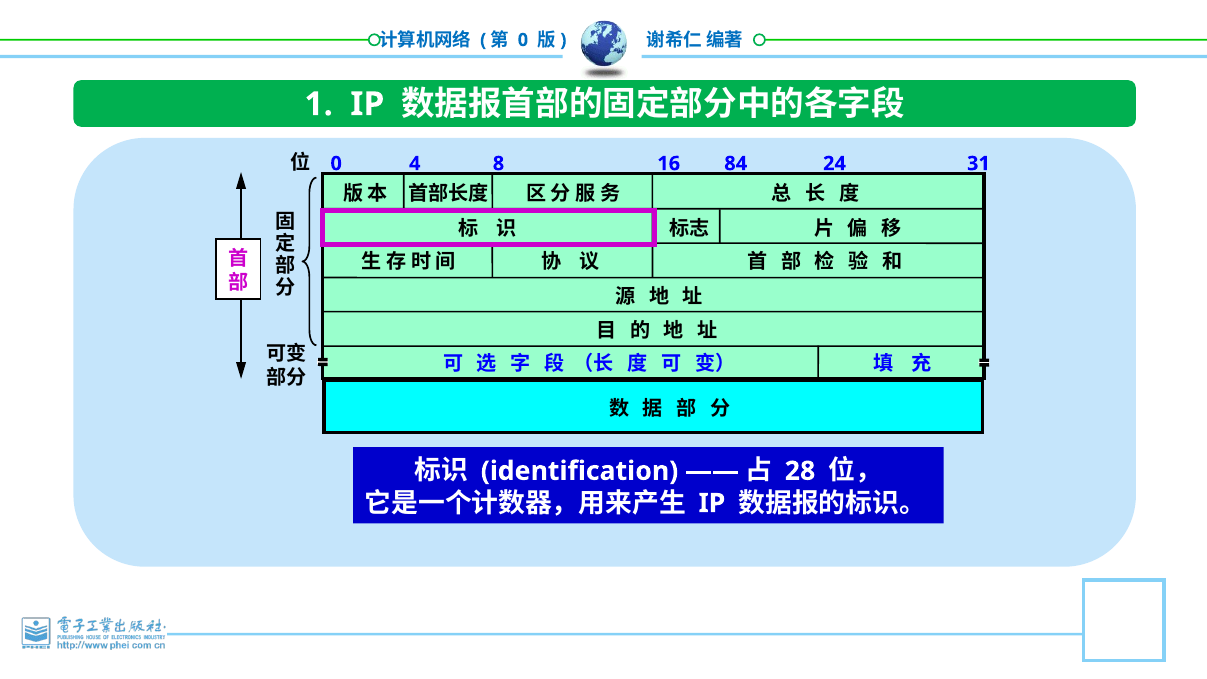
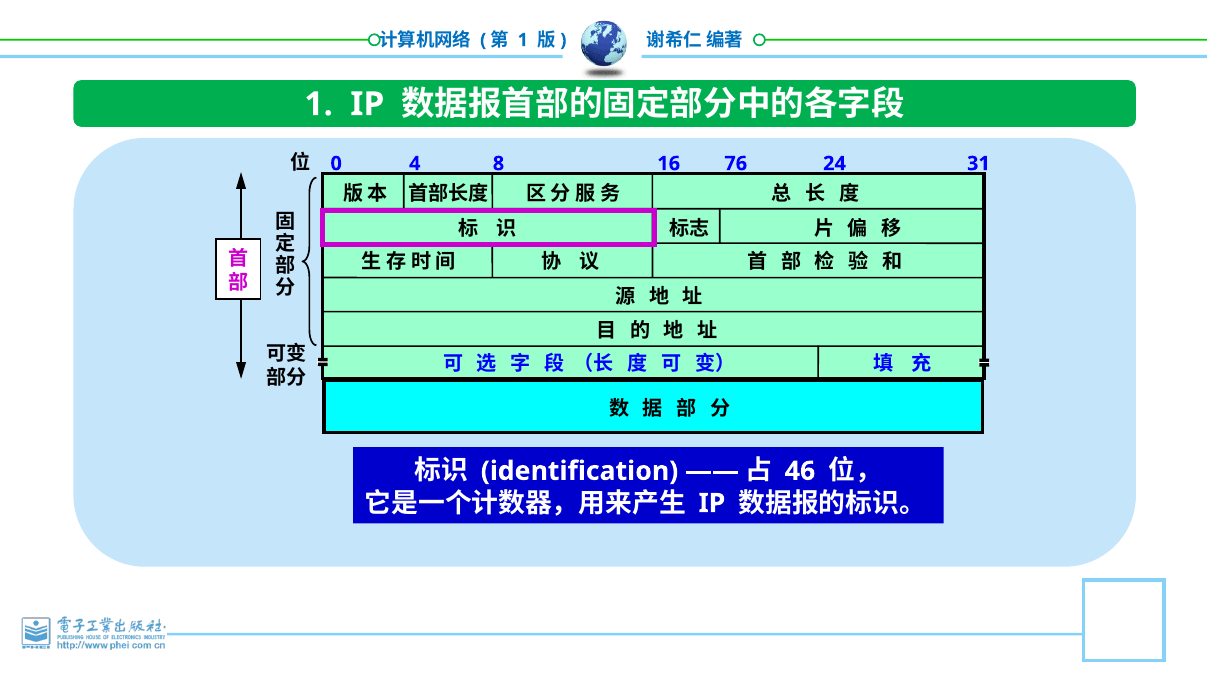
0 at (523, 40): 0 -> 1
84: 84 -> 76
28: 28 -> 46
